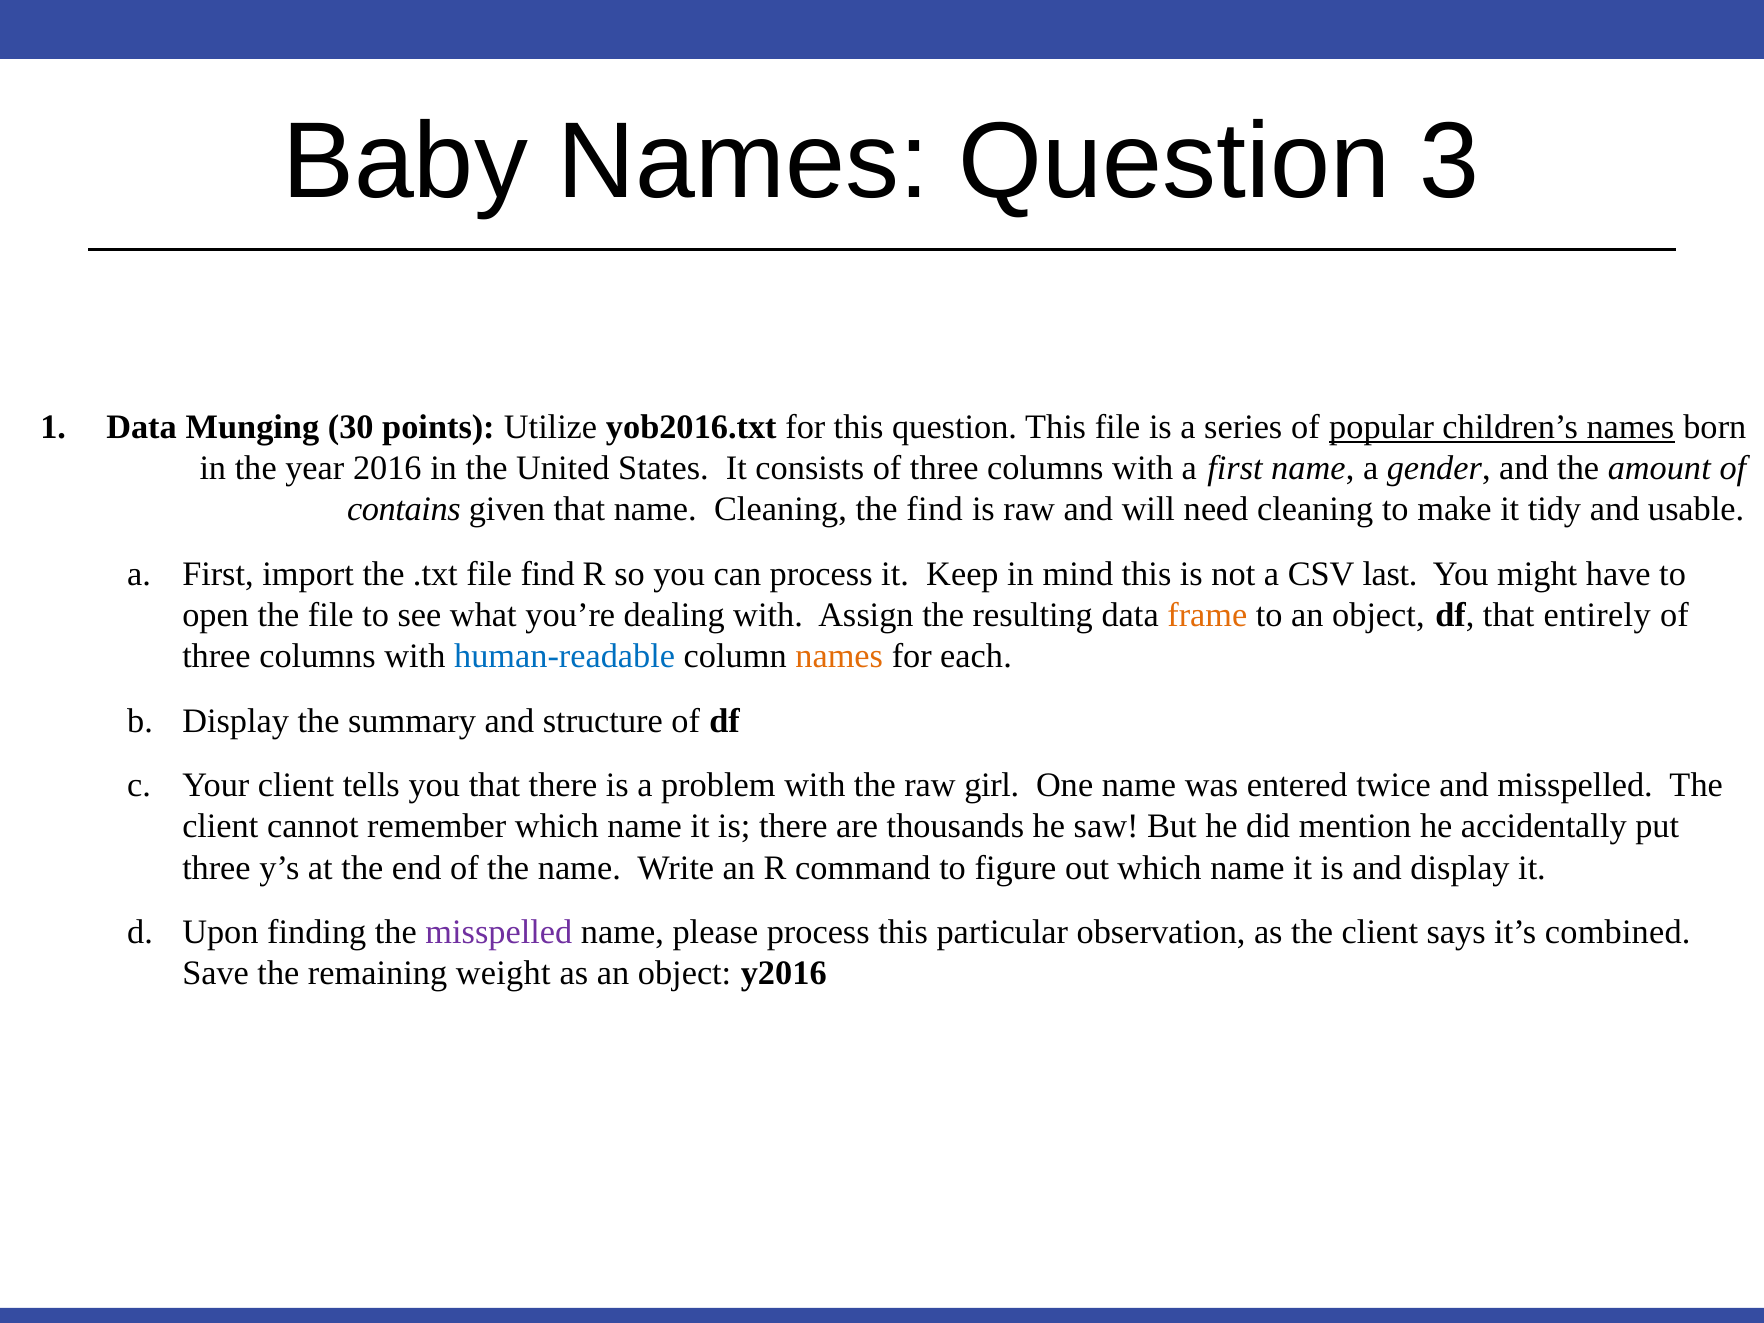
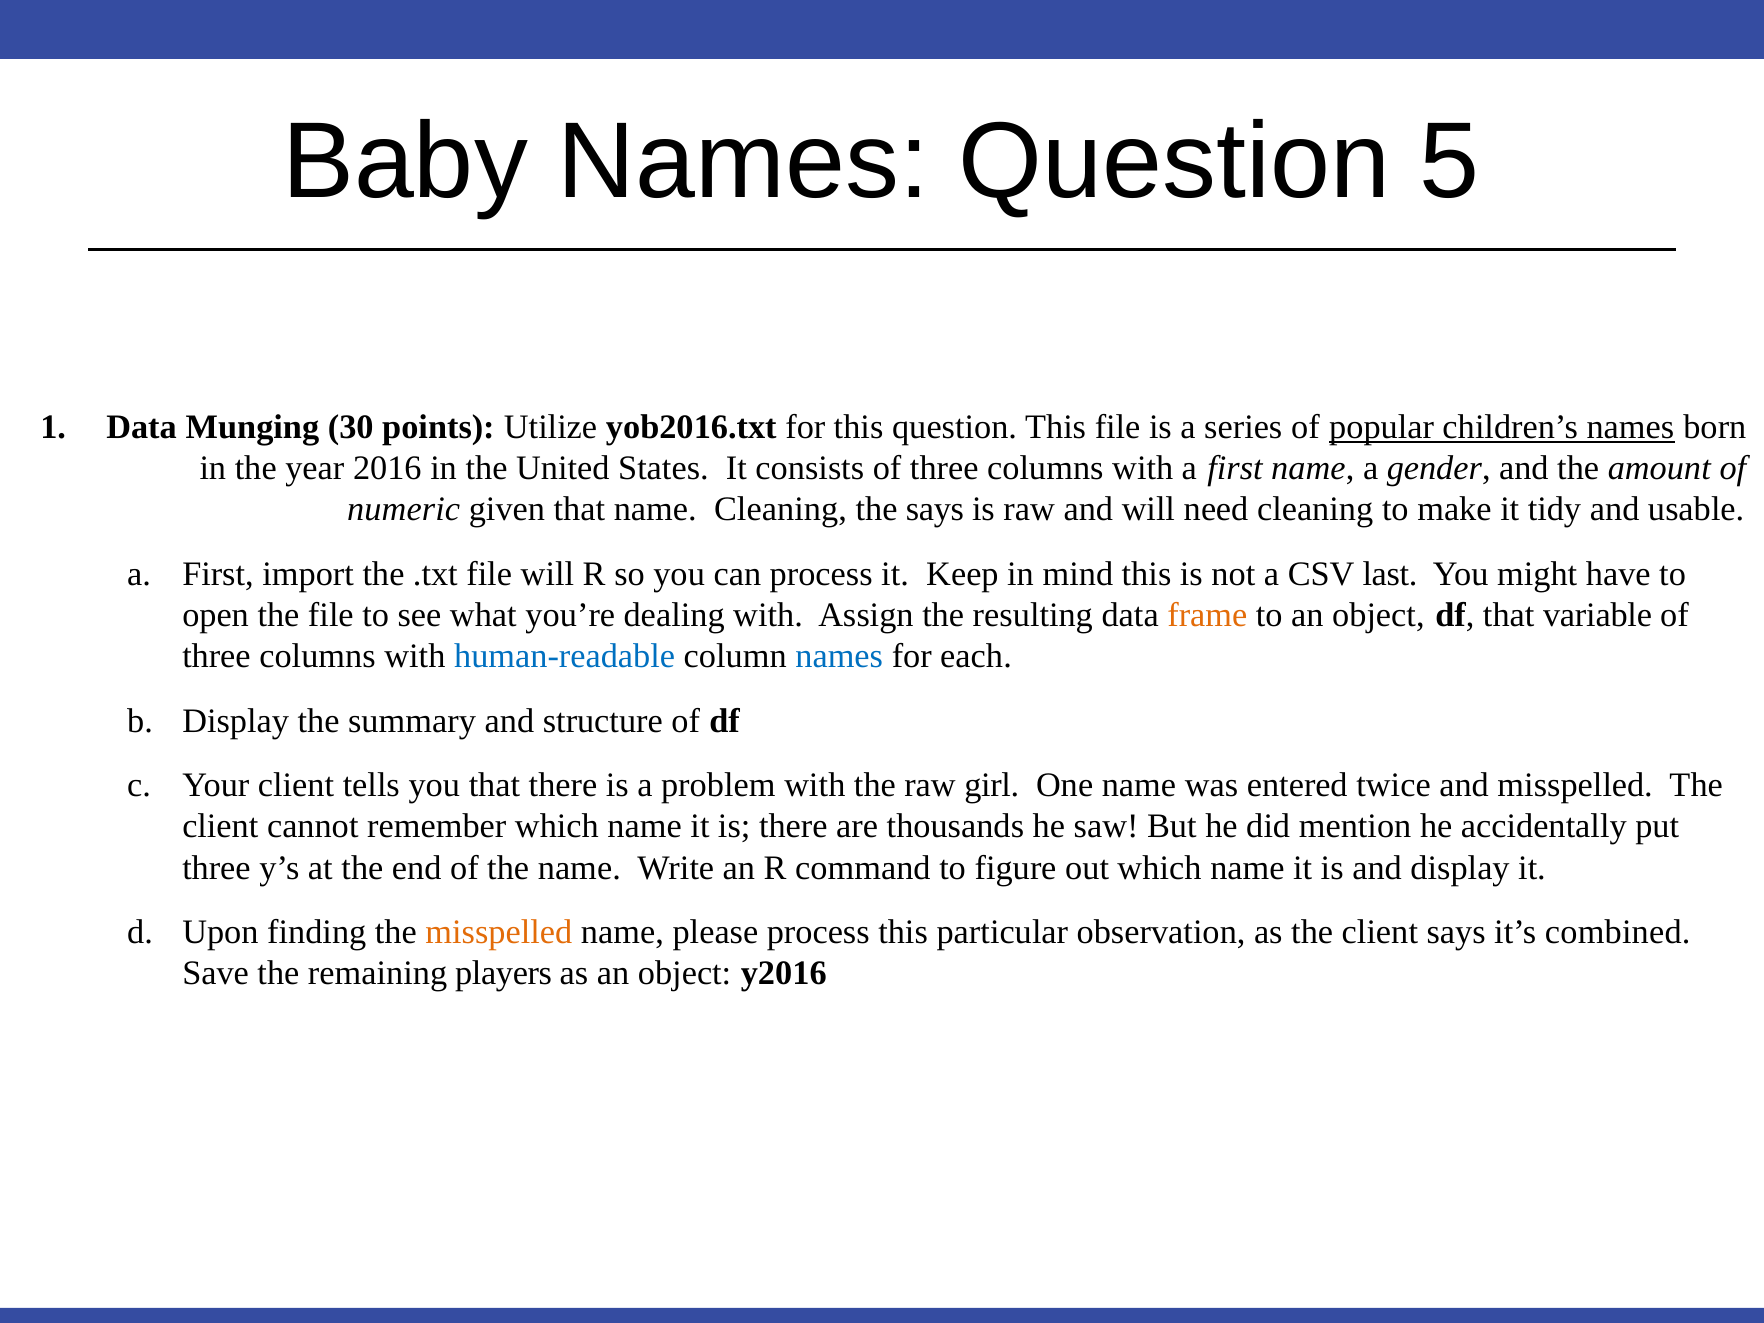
3: 3 -> 5
contains: contains -> numeric
the find: find -> says
file find: find -> will
entirely: entirely -> variable
names at (839, 656) colour: orange -> blue
misspelled at (499, 932) colour: purple -> orange
weight: weight -> players
